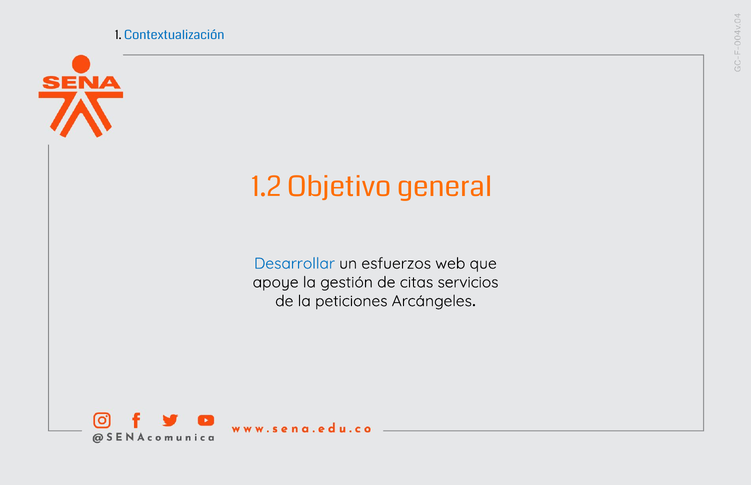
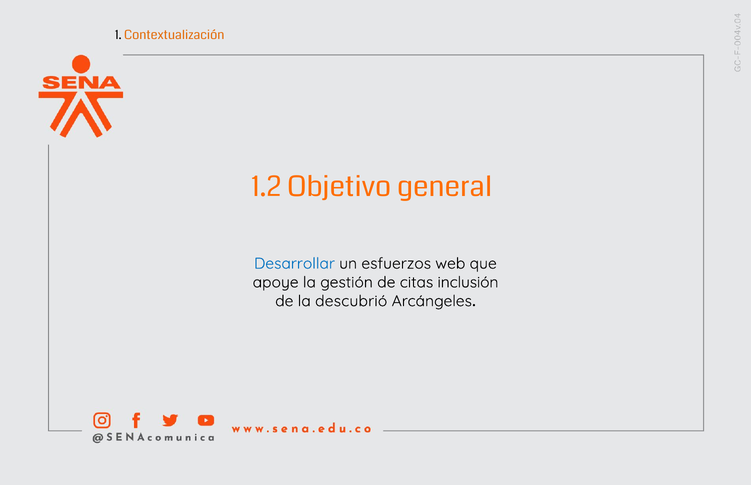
Contextualización colour: blue -> orange
servicios: servicios -> inclusión
peticiones: peticiones -> descubrió
